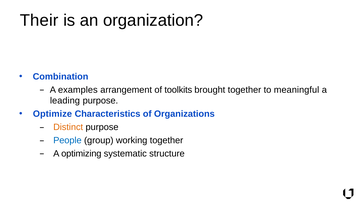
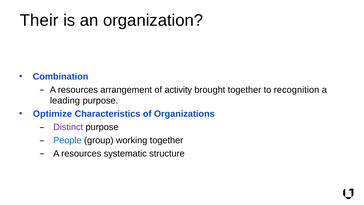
examples at (78, 90): examples -> resources
toolkits: toolkits -> activity
meaningful: meaningful -> recognition
Distinct colour: orange -> purple
optimizing at (81, 153): optimizing -> resources
